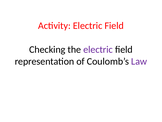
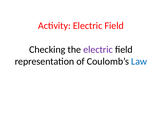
Law colour: purple -> blue
